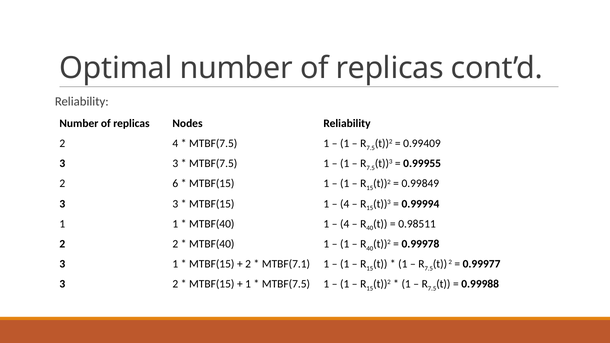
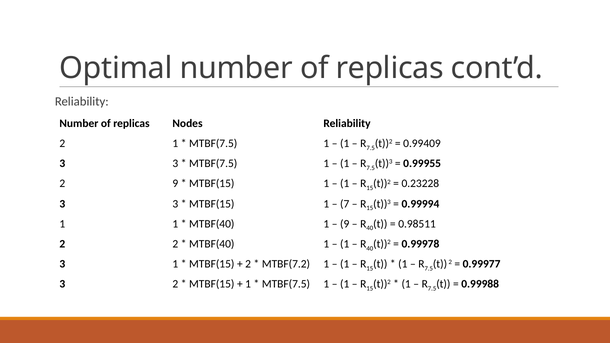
2 4: 4 -> 1
2 6: 6 -> 9
0.99849: 0.99849 -> 0.23228
4 at (345, 204): 4 -> 7
4 at (345, 224): 4 -> 9
MTBF(7.1: MTBF(7.1 -> MTBF(7.2
